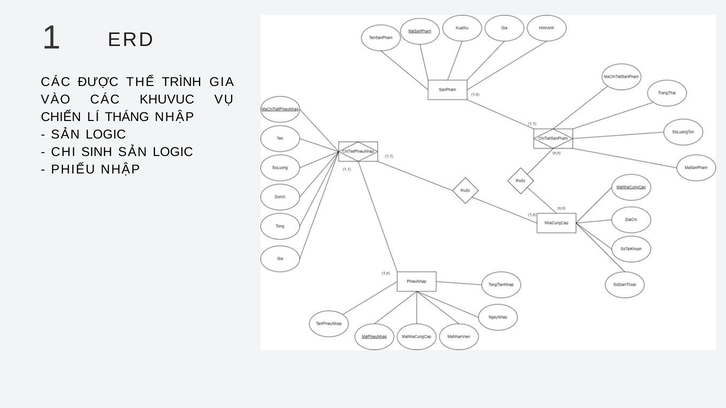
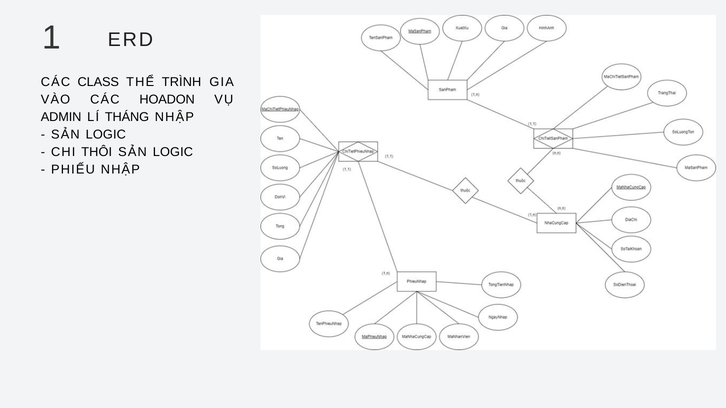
ĐƯỢC: ĐƯỢC -> CLASS
KHUVUC: KHUVUC -> HOADON
CHIẾN: CHIẾN -> ADMIN
SINH: SINH -> THÔI
